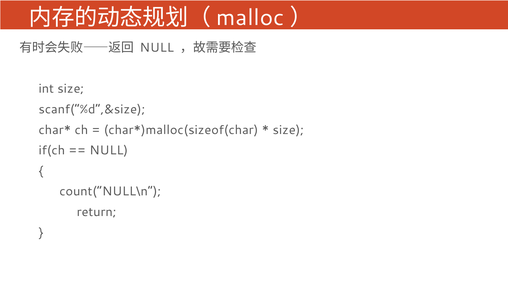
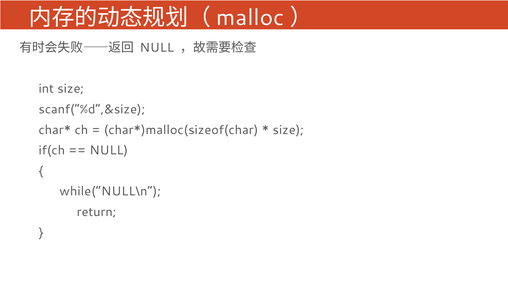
count(“NULL\n: count(“NULL\n -> while(“NULL\n
